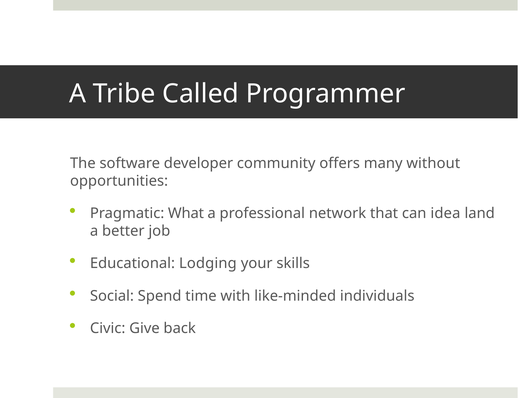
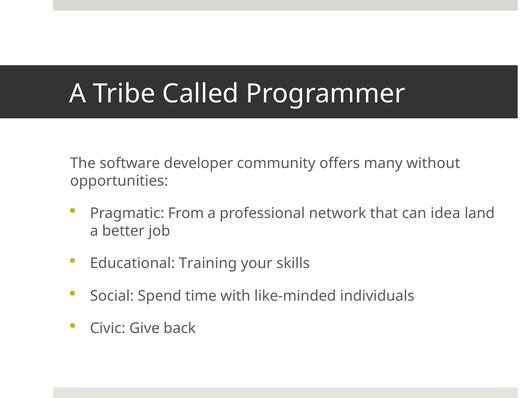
What: What -> From
Lodging: Lodging -> Training
